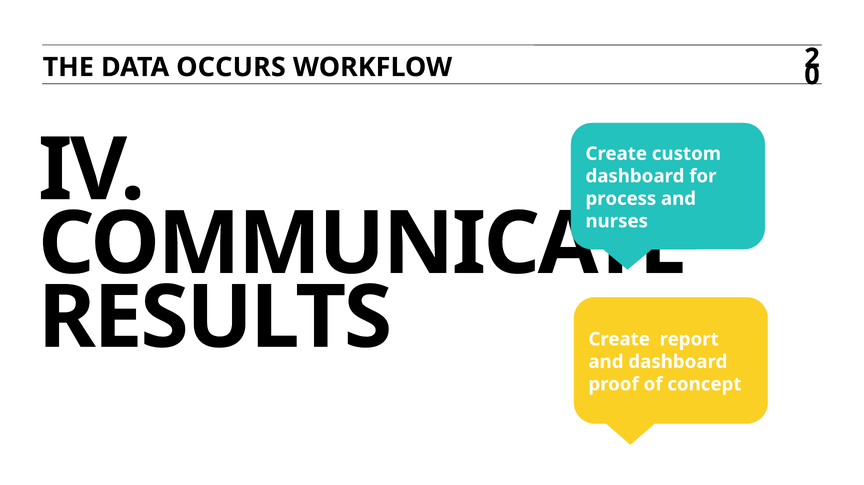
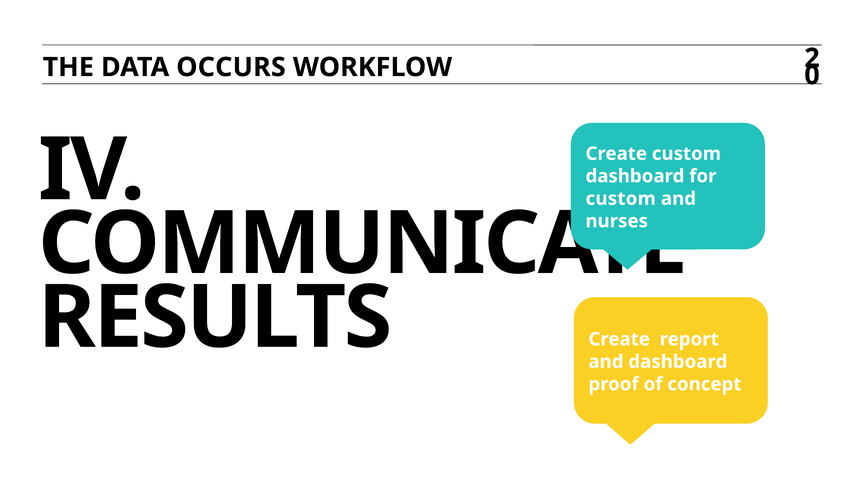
process at (621, 199): process -> custom
